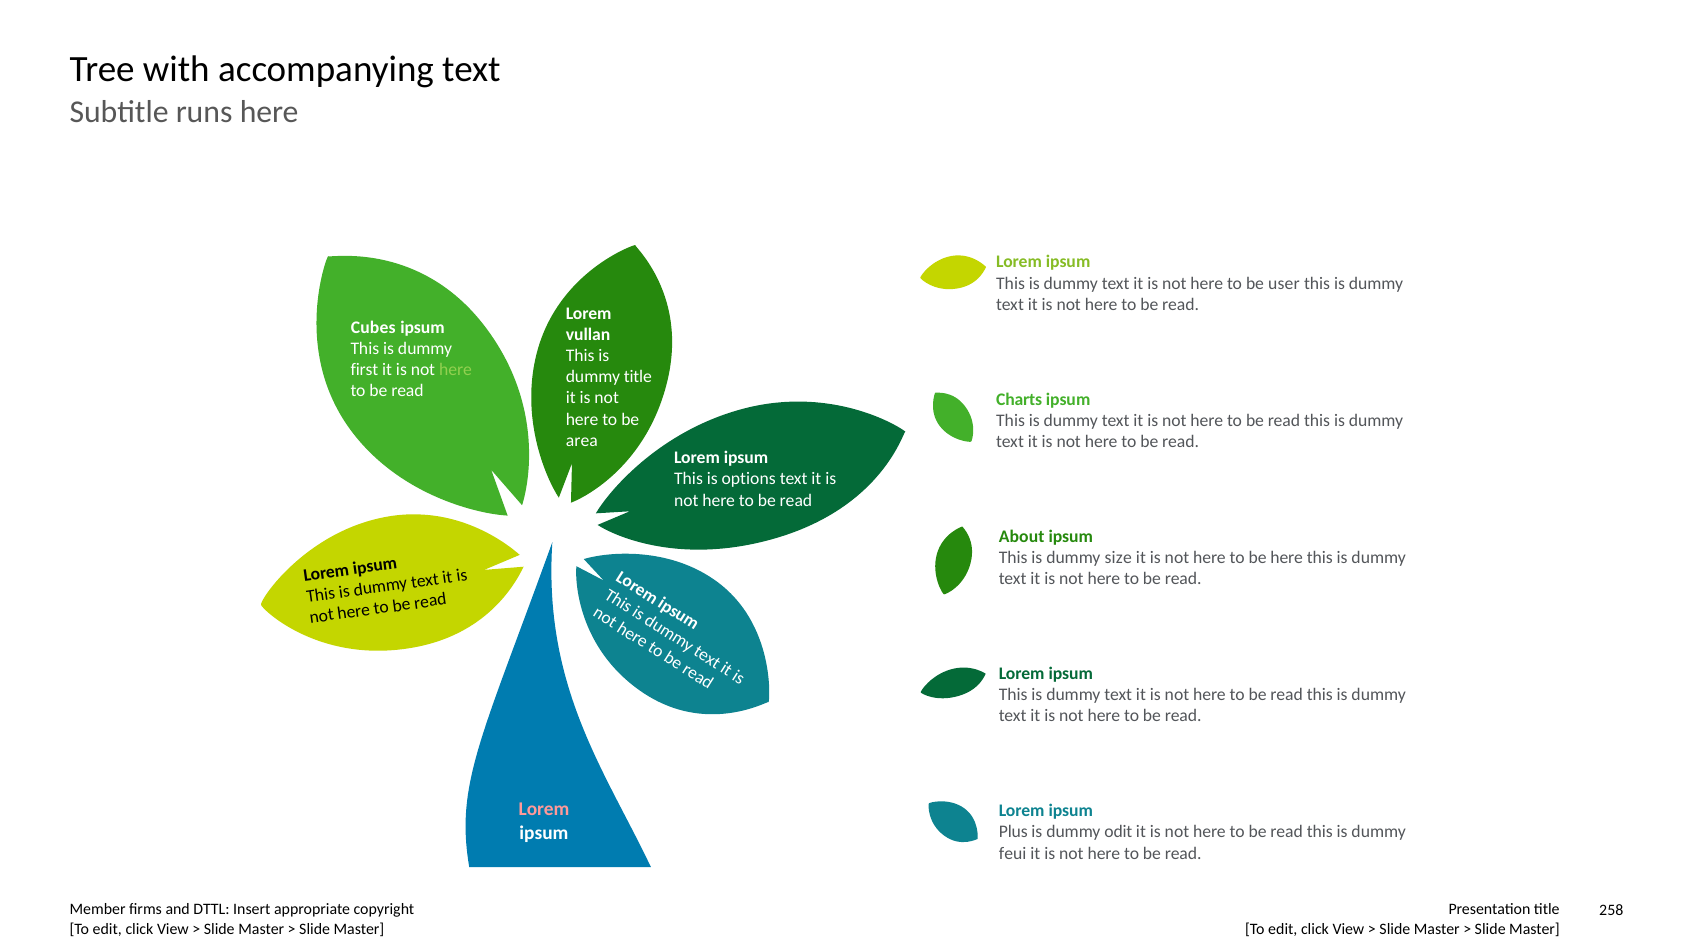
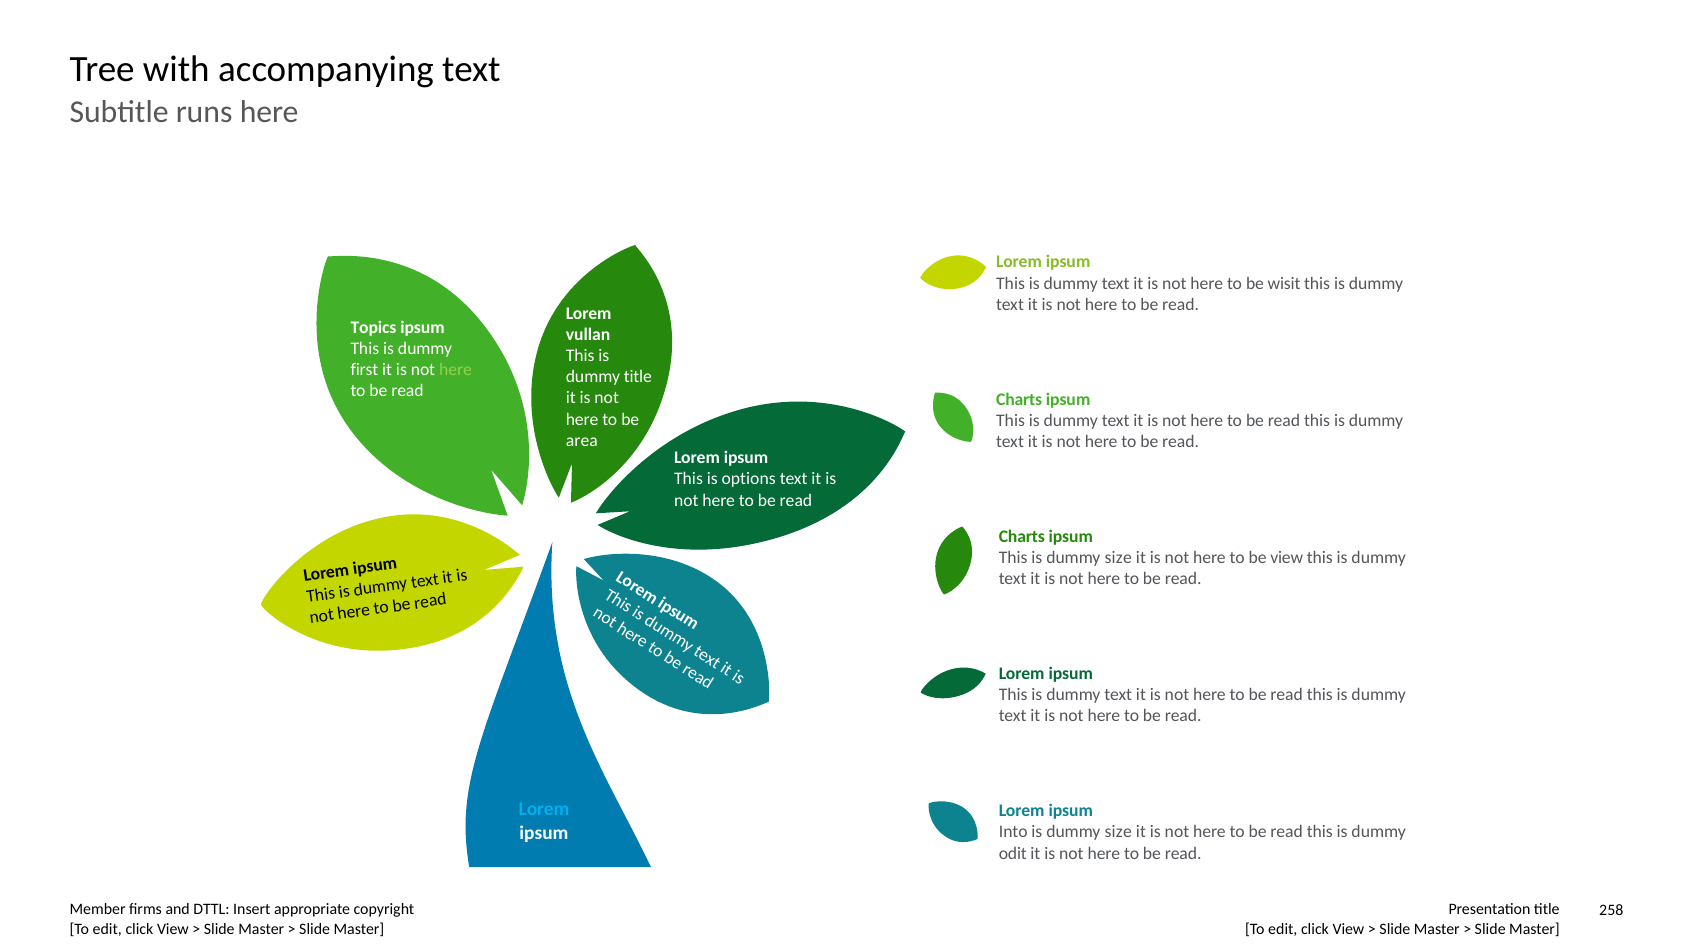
user: user -> wisit
Cubes: Cubes -> Topics
About at (1022, 537): About -> Charts
be here: here -> view
Lorem at (544, 810) colour: pink -> light blue
Plus: Plus -> Into
odit at (1118, 832): odit -> size
feui: feui -> odit
